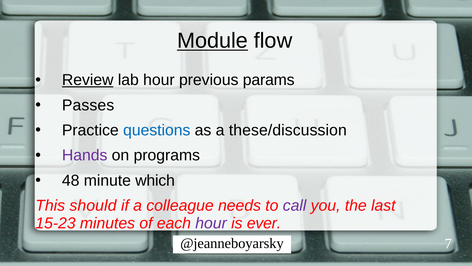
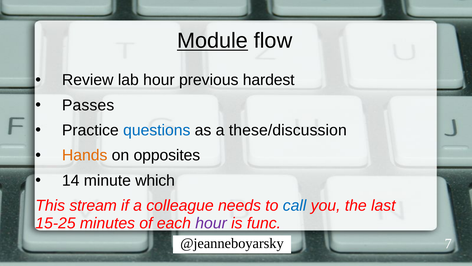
Review underline: present -> none
params: params -> hardest
Hands colour: purple -> orange
programs: programs -> opposites
48: 48 -> 14
should: should -> stream
call colour: purple -> blue
15-23: 15-23 -> 15-25
ever: ever -> func
